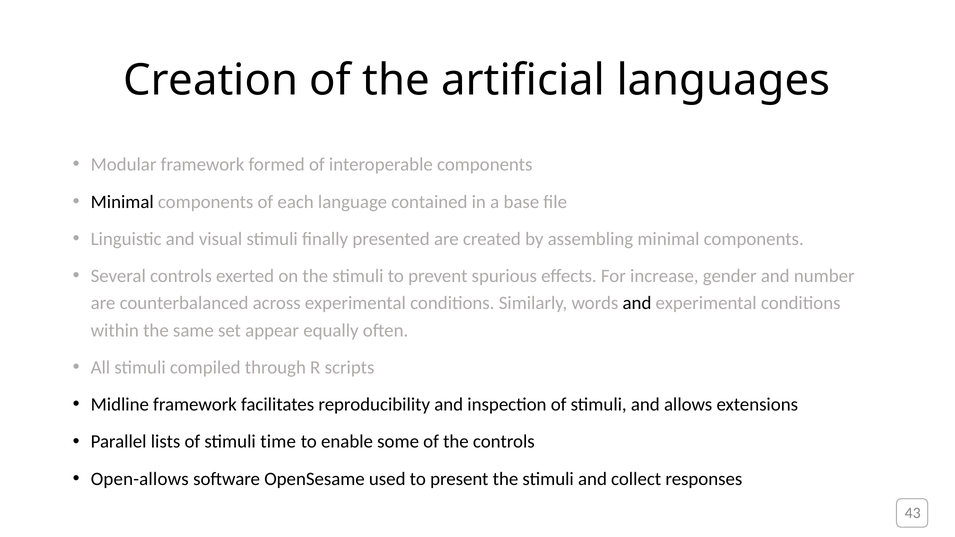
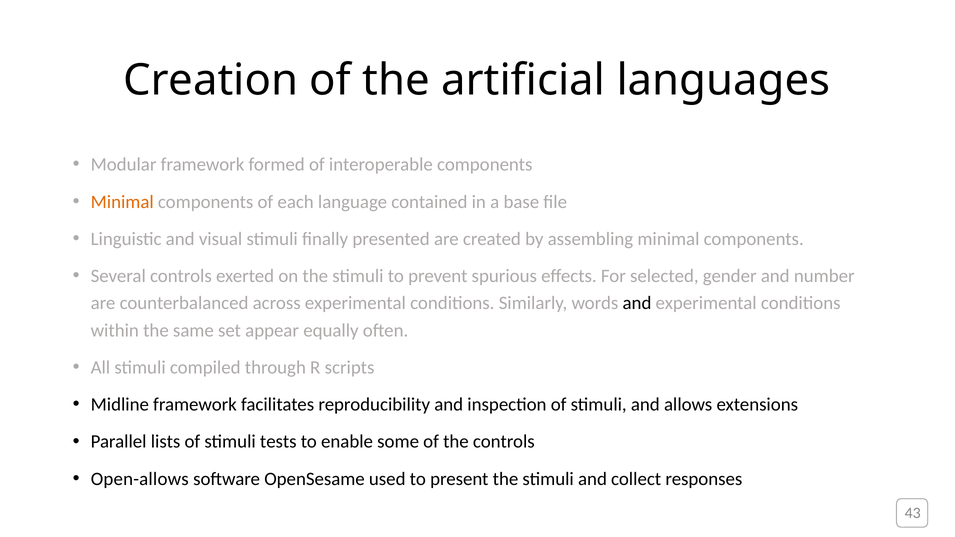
Minimal at (122, 202) colour: black -> orange
increase: increase -> selected
time: time -> tests
